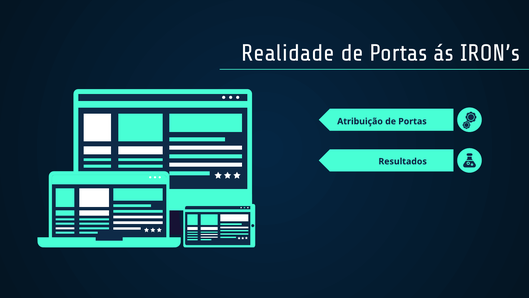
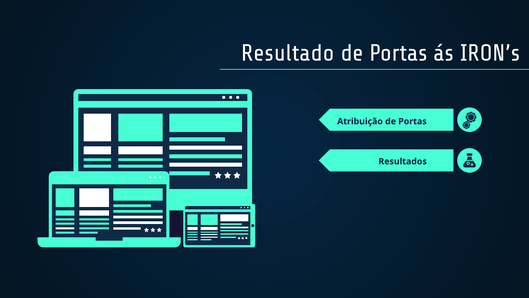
Realidade: Realidade -> Resultado
